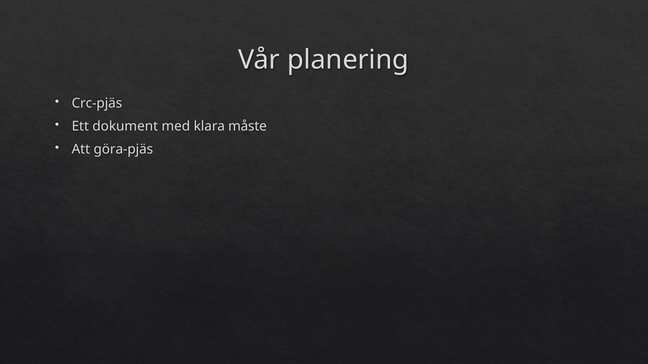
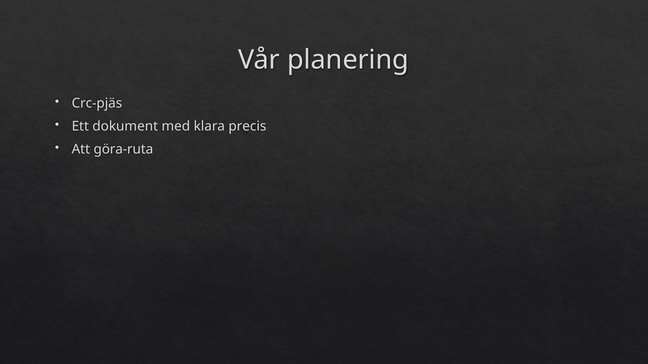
måste: måste -> precis
göra-pjäs: göra-pjäs -> göra-ruta
